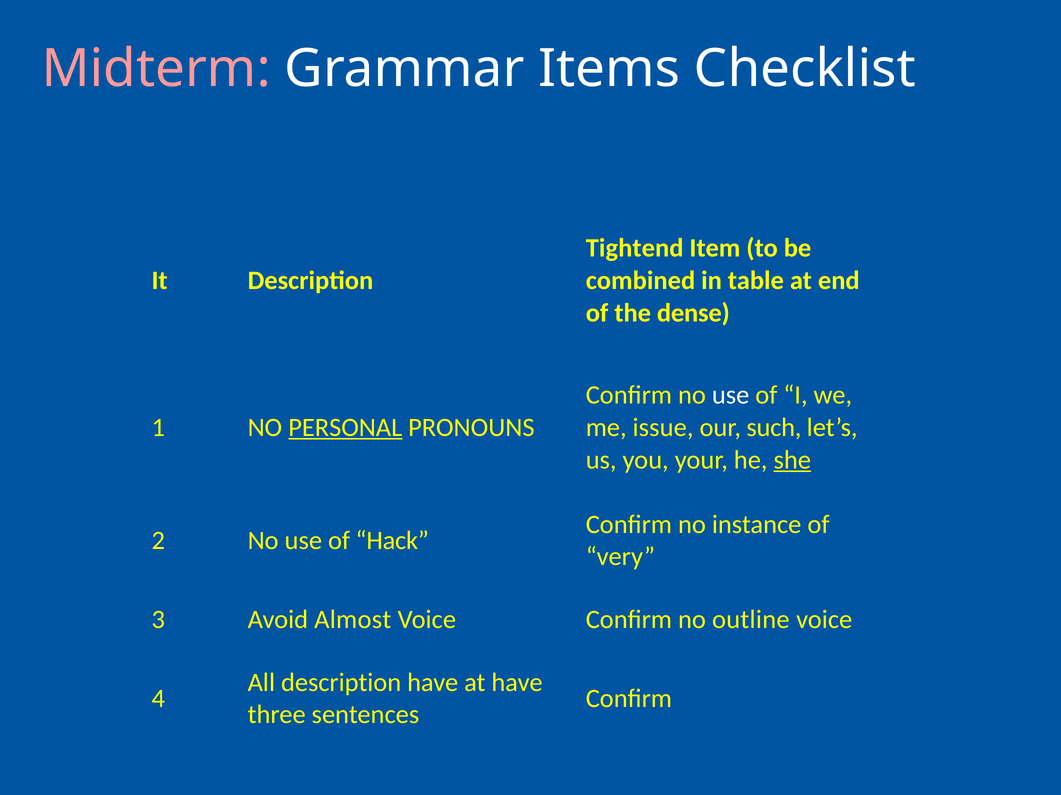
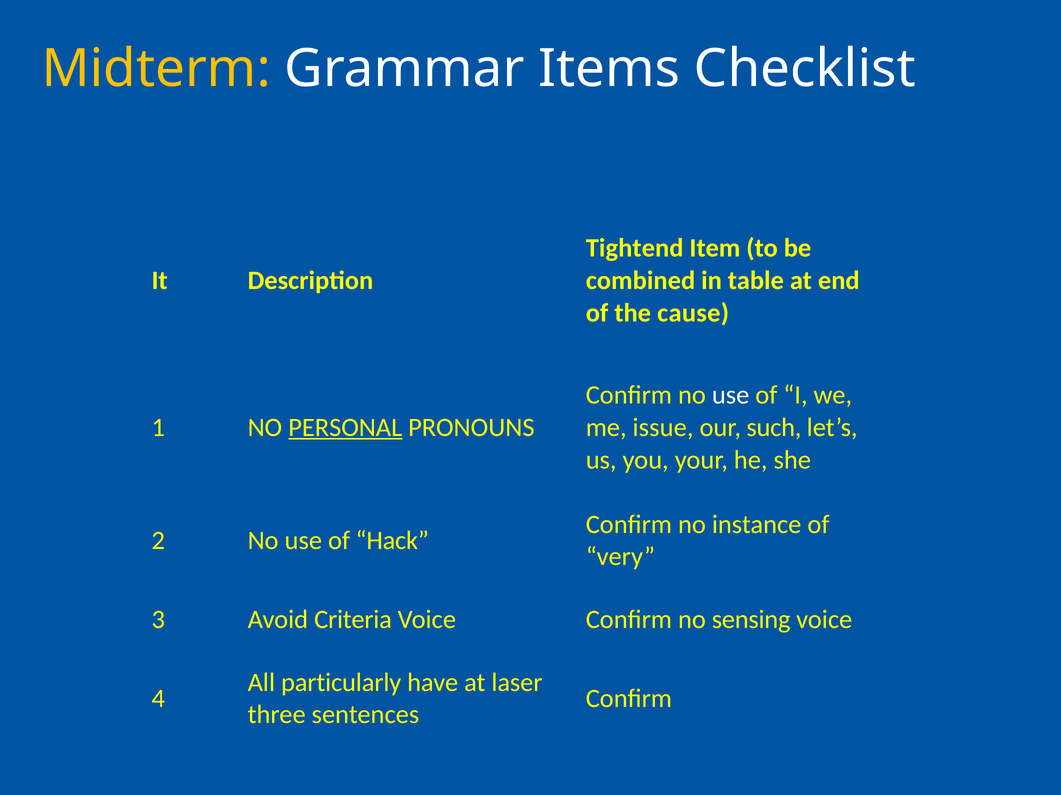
Midterm colour: pink -> yellow
dense: dense -> cause
she underline: present -> none
Almost: Almost -> Criteria
outline: outline -> sensing
All description: description -> particularly
at have: have -> laser
